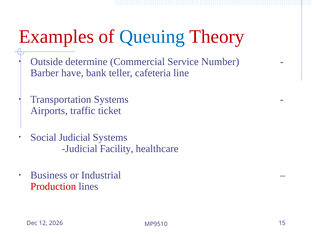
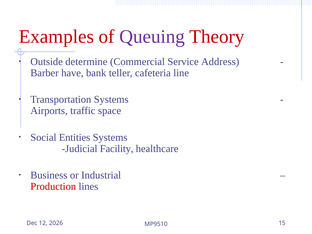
Queuing colour: blue -> purple
Number: Number -> Address
ticket: ticket -> space
Social Judicial: Judicial -> Entities
